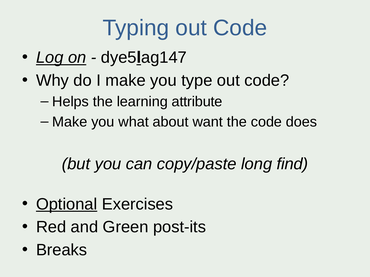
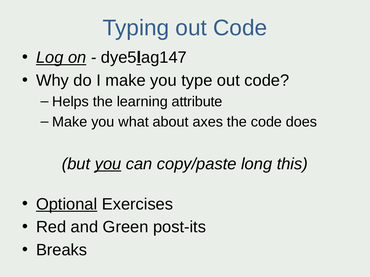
want: want -> axes
you at (108, 164) underline: none -> present
find: find -> this
